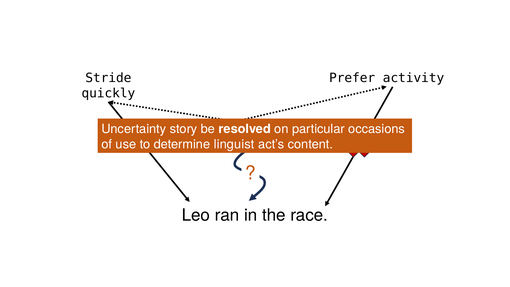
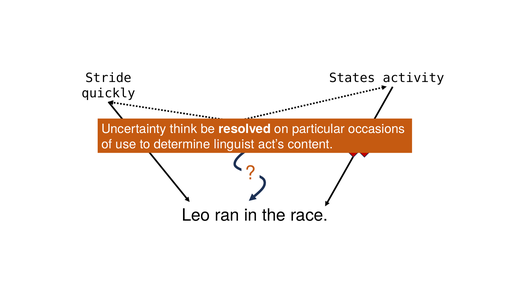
Prefer: Prefer -> States
story: story -> think
